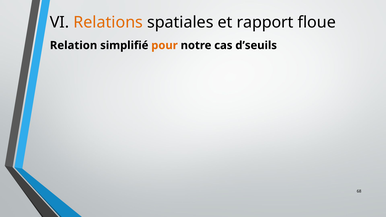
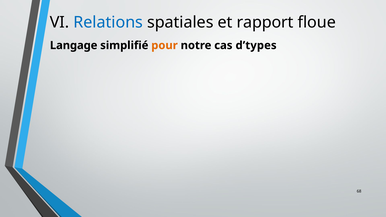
Relations colour: orange -> blue
Relation: Relation -> Langage
d’seuils: d’seuils -> d’types
